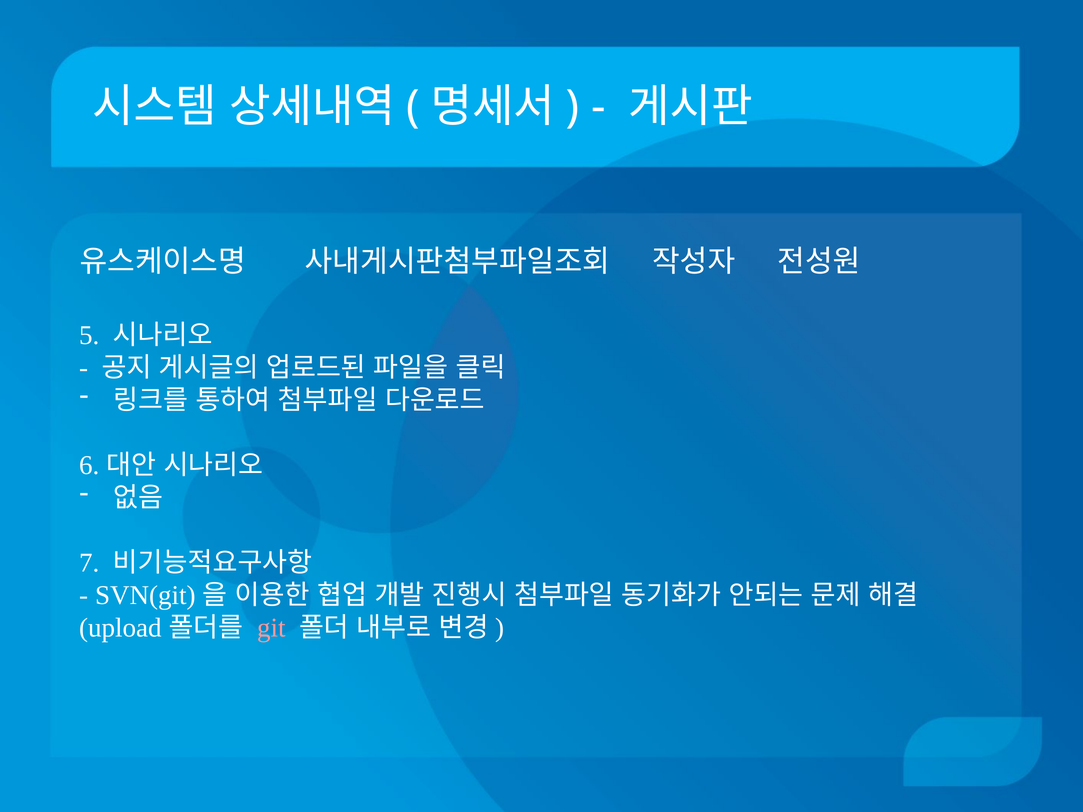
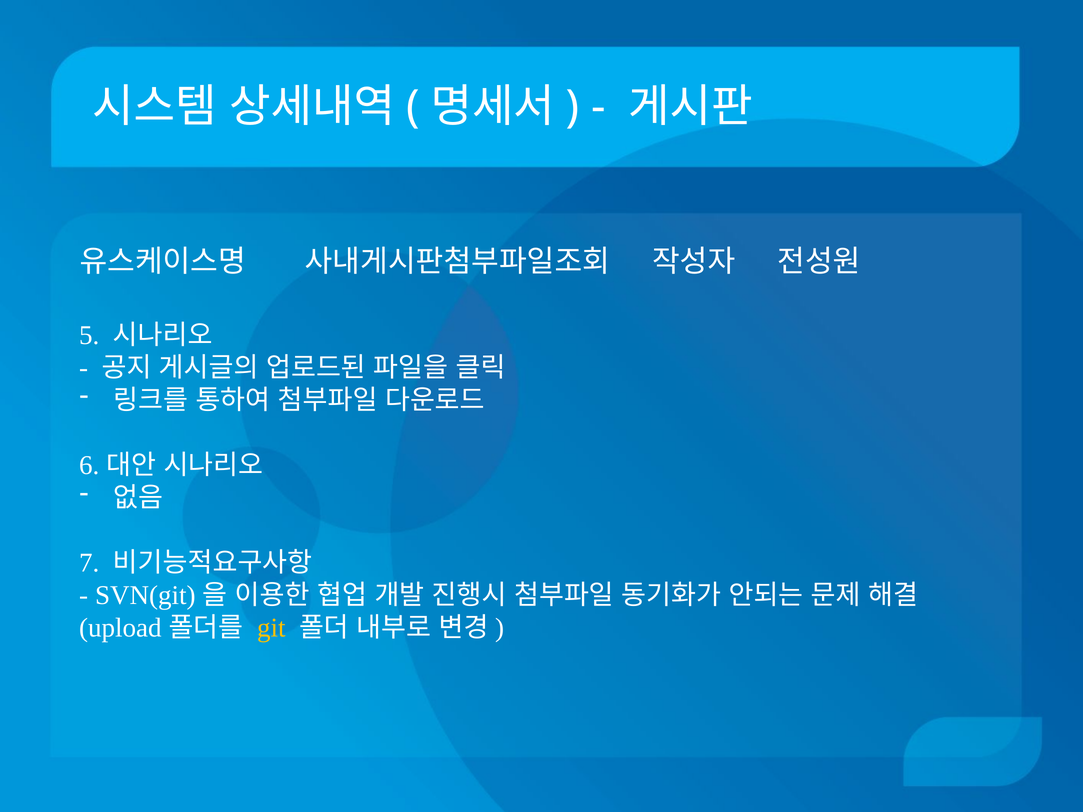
git colour: pink -> yellow
